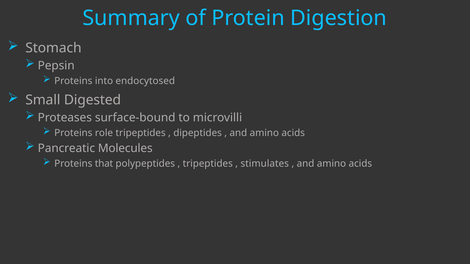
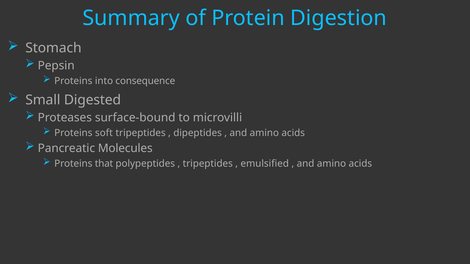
endocytosed: endocytosed -> consequence
role: role -> soft
stimulates: stimulates -> emulsified
